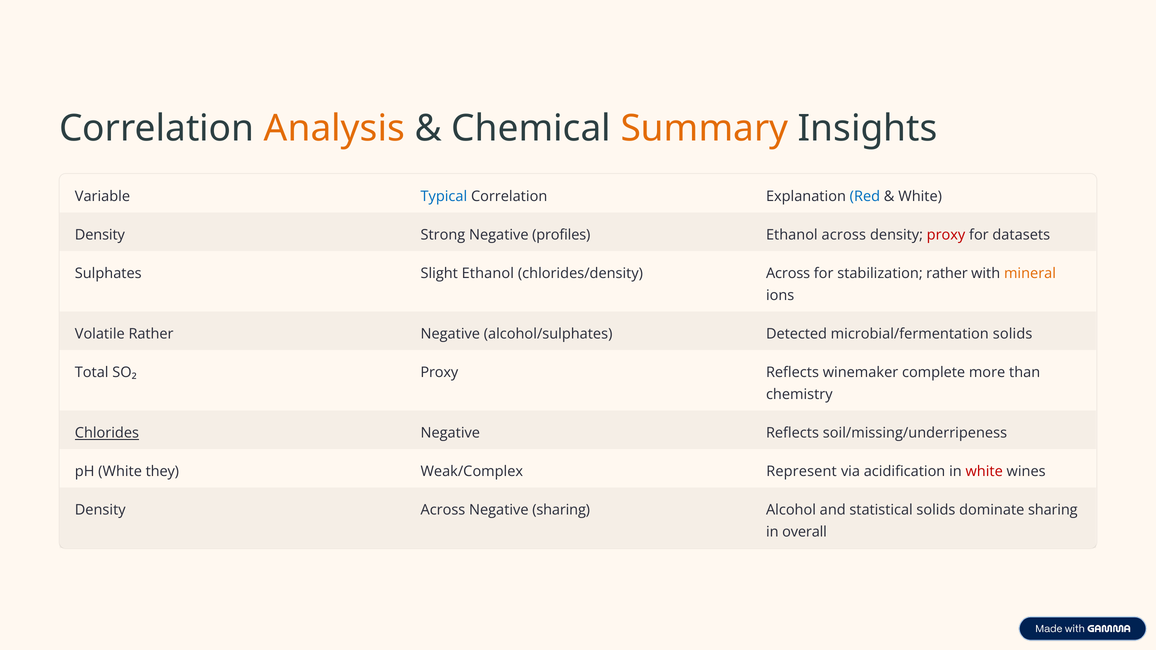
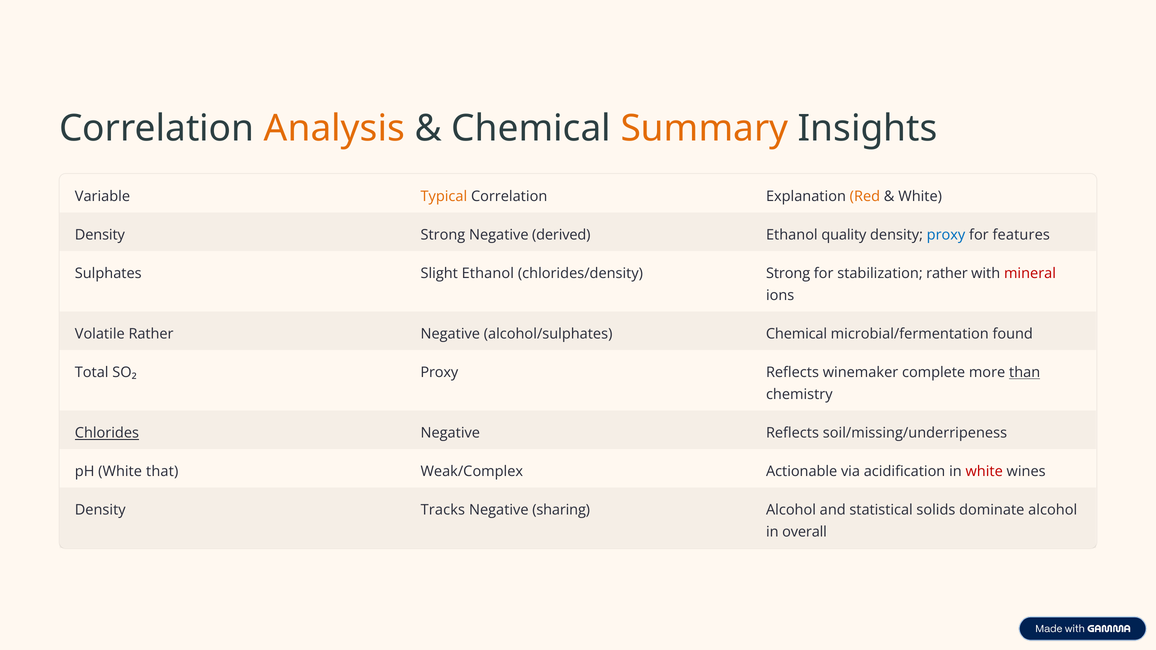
Typical colour: blue -> orange
Red colour: blue -> orange
profiles: profiles -> derived
Ethanol across: across -> quality
proxy at (946, 235) colour: red -> blue
datasets: datasets -> features
chlorides/density Across: Across -> Strong
mineral colour: orange -> red
alcohol/sulphates Detected: Detected -> Chemical
microbial/fermentation solids: solids -> found
than underline: none -> present
they: they -> that
Represent: Represent -> Actionable
Density Across: Across -> Tracks
dominate sharing: sharing -> alcohol
